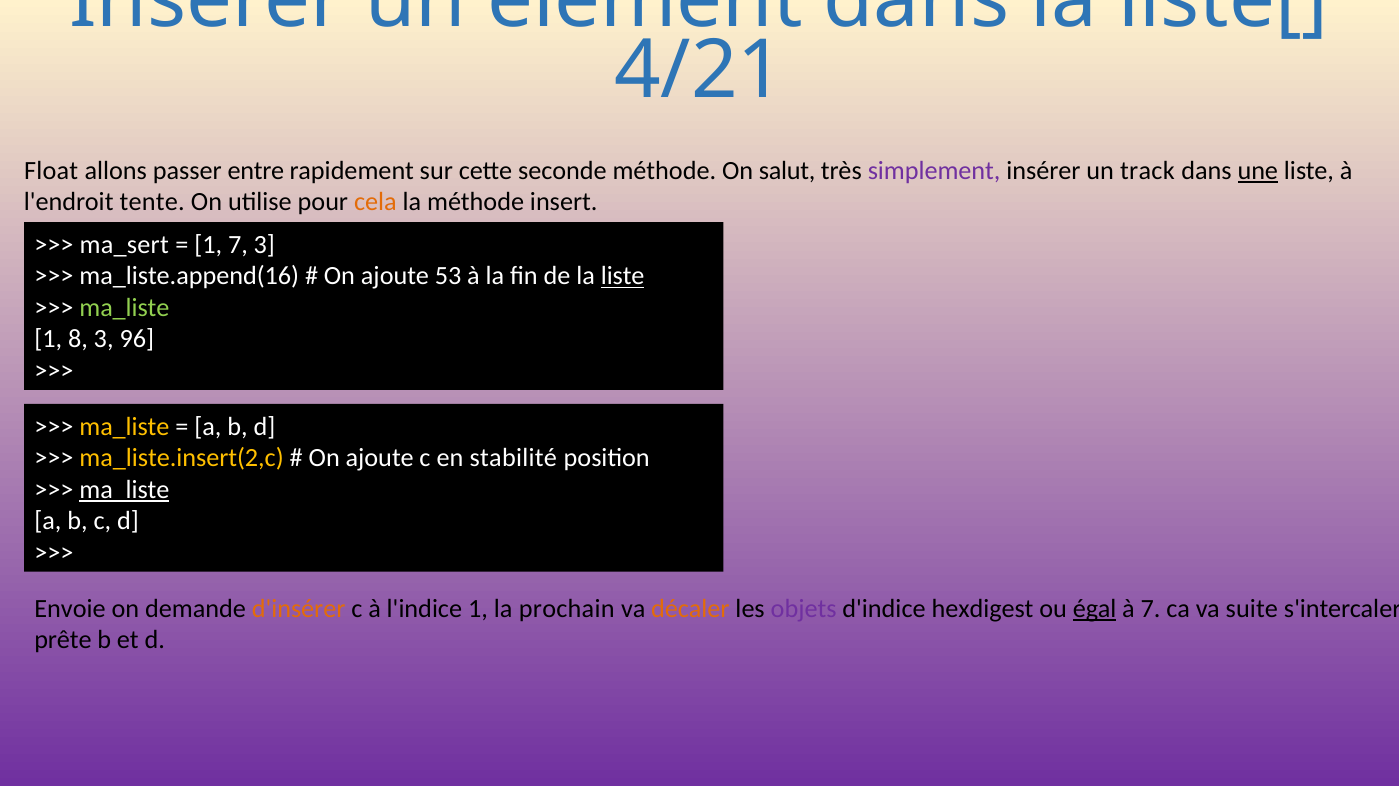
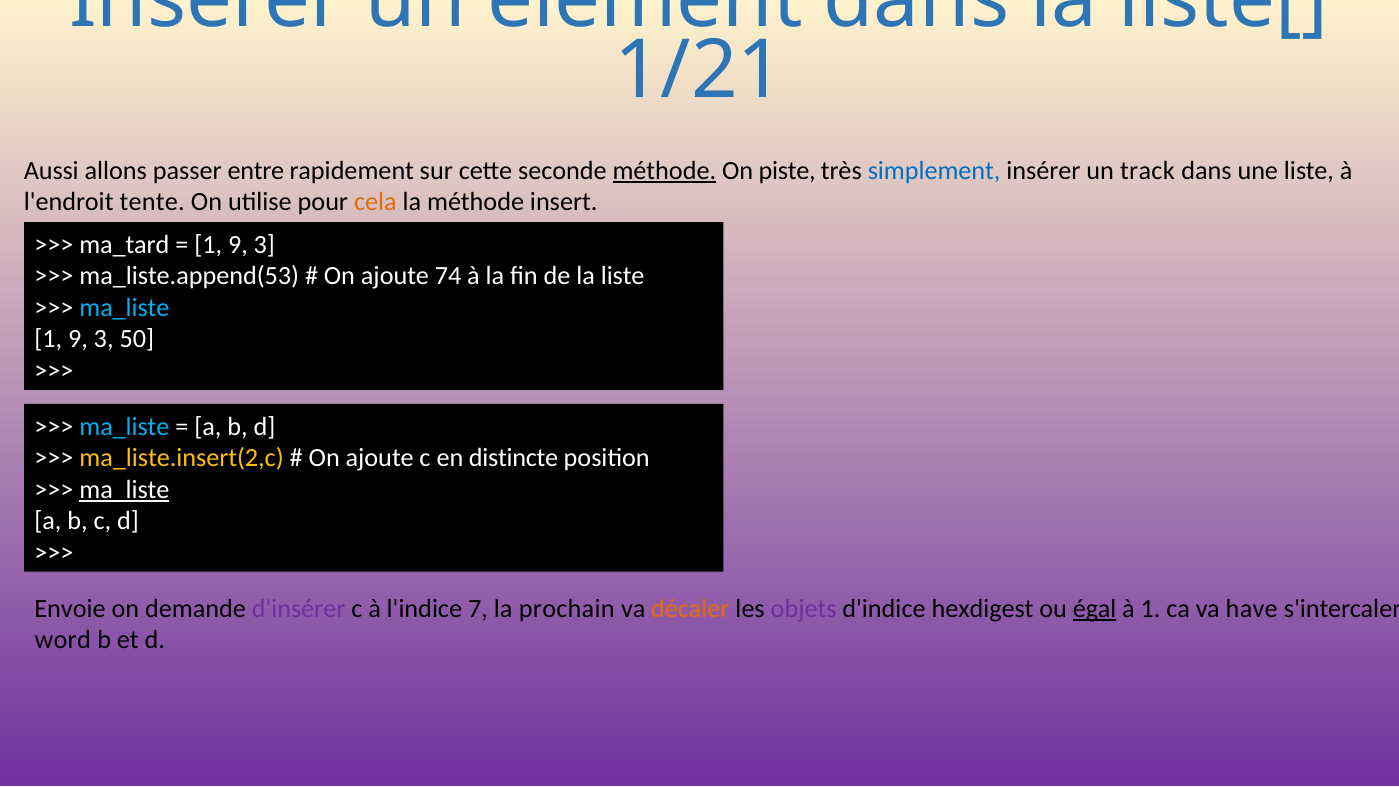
4/21: 4/21 -> 1/21
Float: Float -> Aussi
méthode at (664, 171) underline: none -> present
salut: salut -> piste
simplement colour: purple -> blue
une underline: present -> none
ma_sert: ma_sert -> ma_tard
7 at (238, 245): 7 -> 9
ma_liste.append(16: ma_liste.append(16 -> ma_liste.append(53
53: 53 -> 74
liste at (623, 276) underline: present -> none
ma_liste at (124, 308) colour: light green -> light blue
8 at (78, 339): 8 -> 9
96: 96 -> 50
ma_liste at (124, 427) colour: yellow -> light blue
stabilité: stabilité -> distincte
d'insérer colour: orange -> purple
l'indice 1: 1 -> 7
à 7: 7 -> 1
suite: suite -> have
prête: prête -> word
